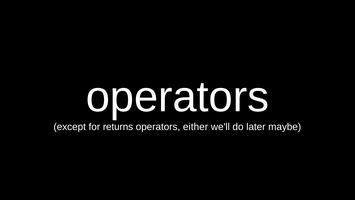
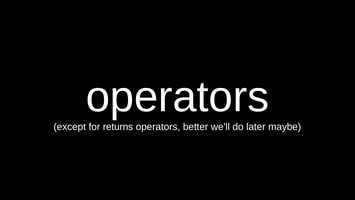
either: either -> better
